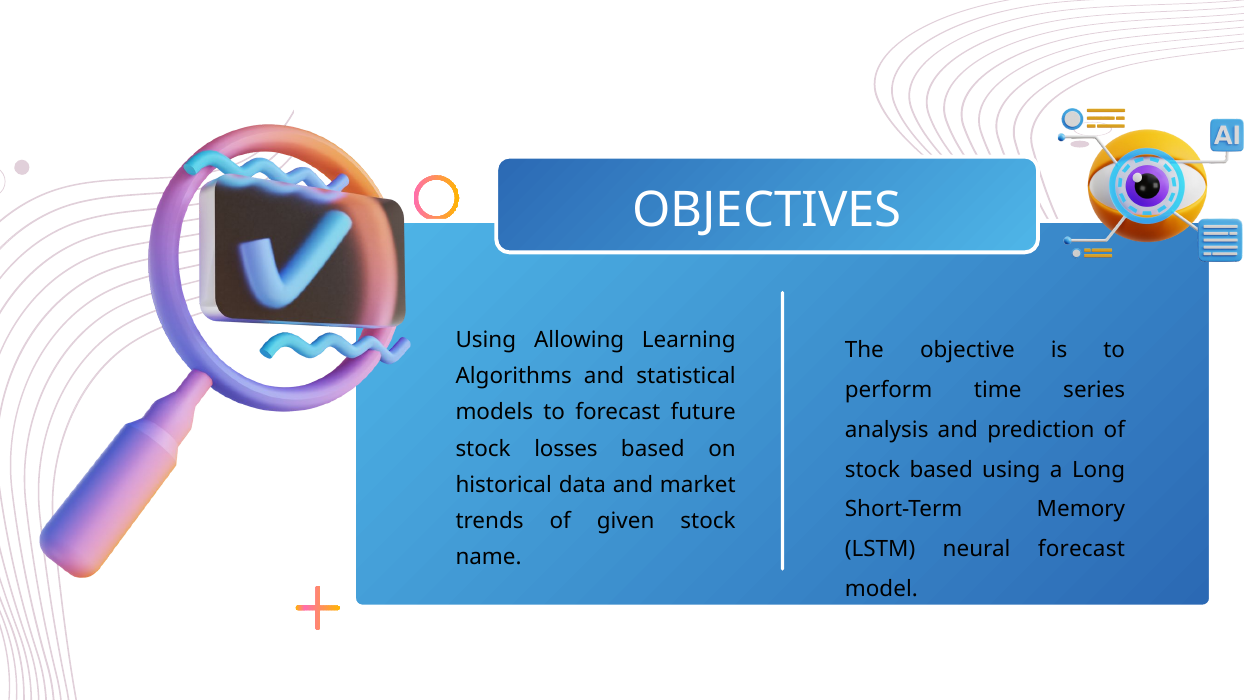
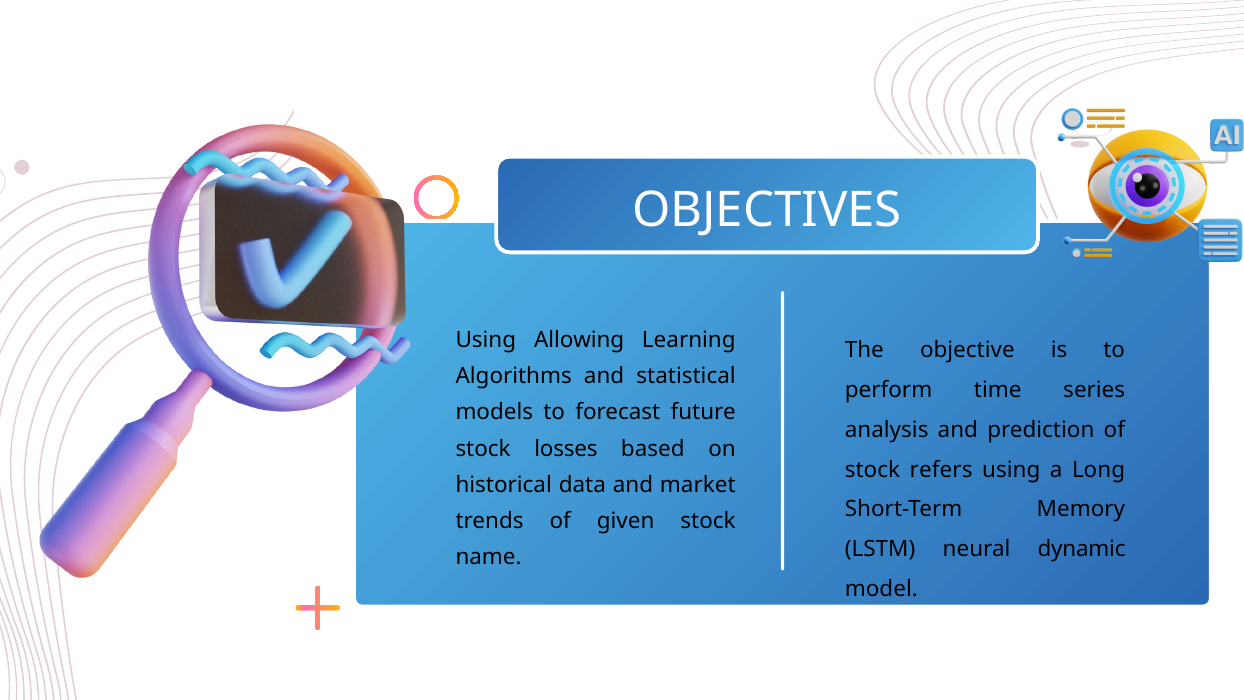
stock based: based -> refers
neural forecast: forecast -> dynamic
